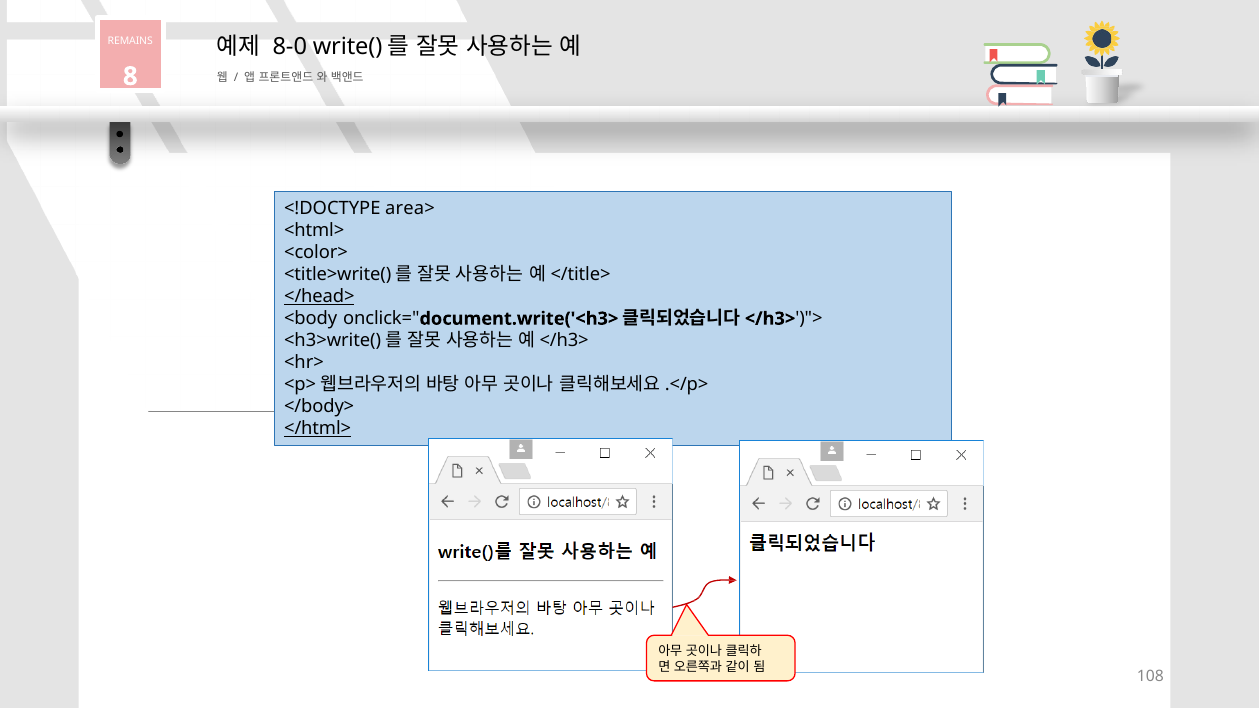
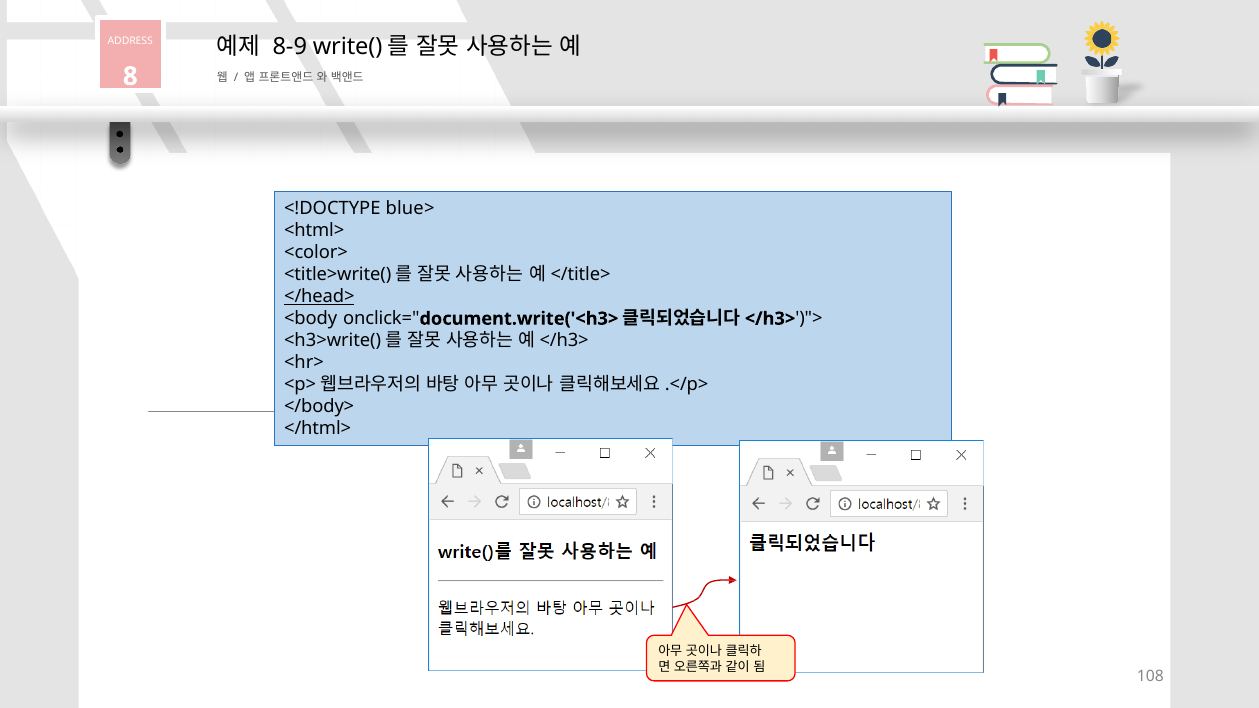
REMAINS: REMAINS -> ADDRESS
8-0: 8-0 -> 8-9
area>: area> -> blue>
</html> underline: present -> none
